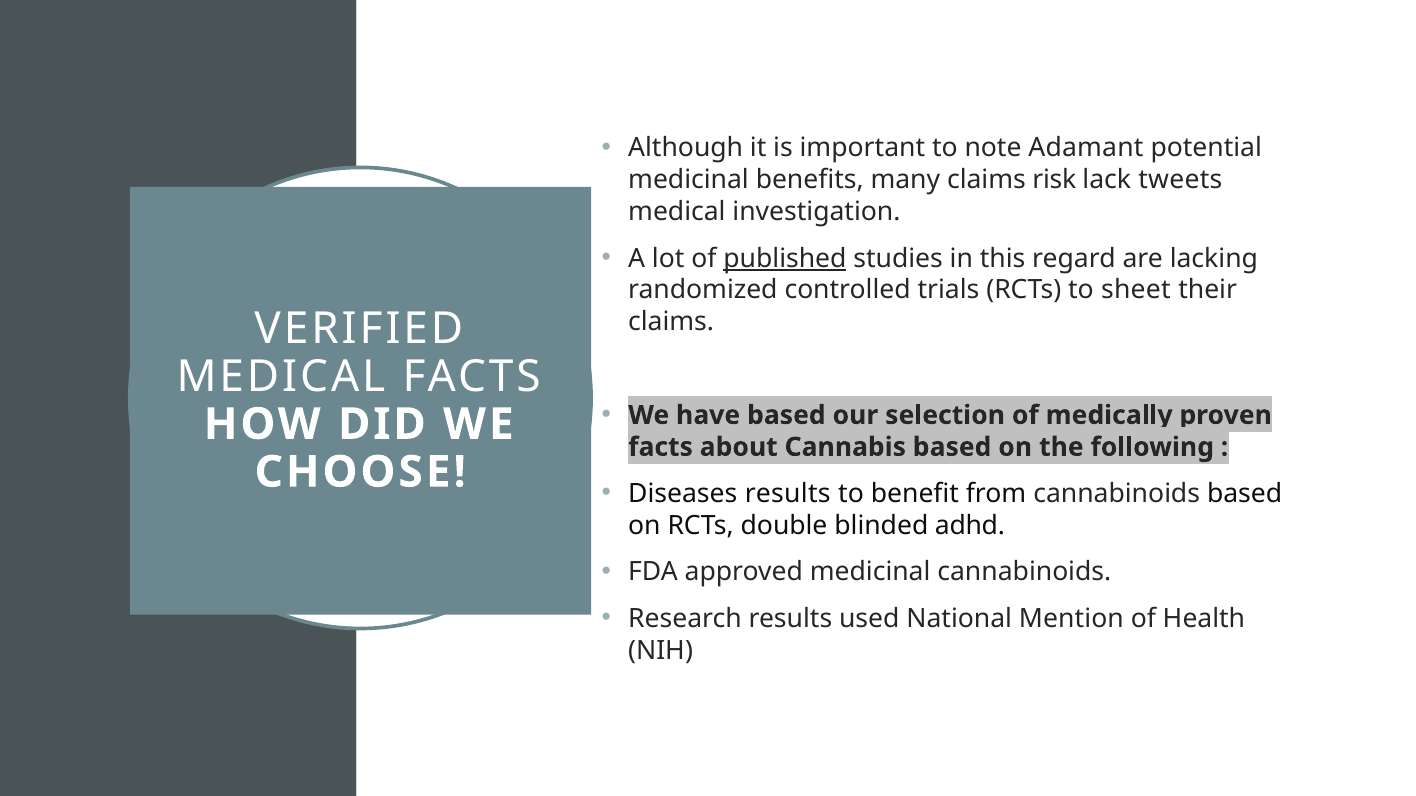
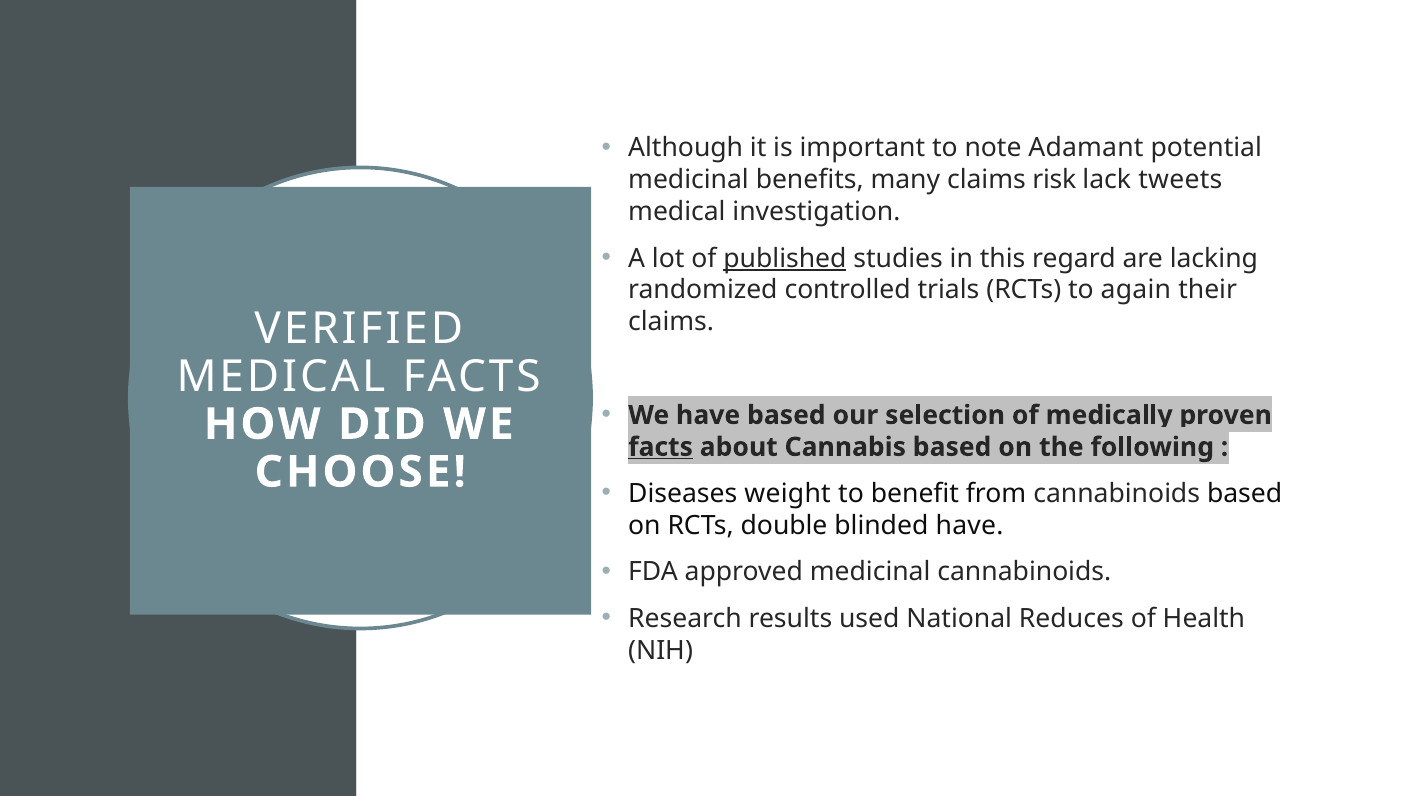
sheet: sheet -> again
facts at (661, 447) underline: none -> present
Diseases results: results -> weight
blinded adhd: adhd -> have
Mention: Mention -> Reduces
